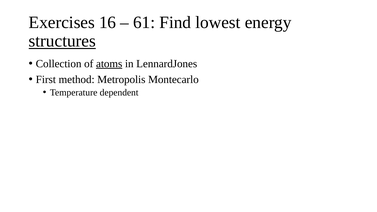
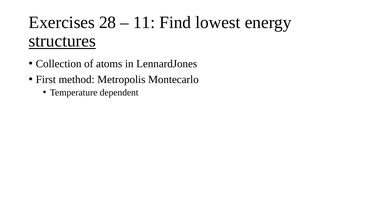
16: 16 -> 28
61: 61 -> 11
atoms underline: present -> none
